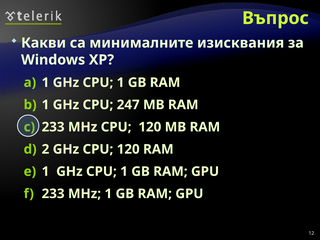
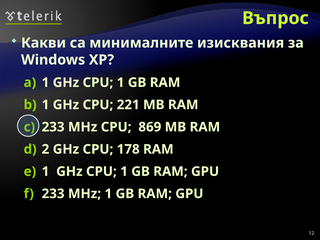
247: 247 -> 221
MHz CPU 120: 120 -> 869
GHz CPU 120: 120 -> 178
